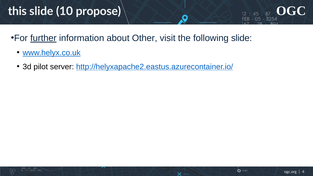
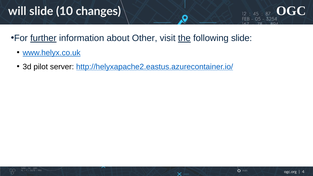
this: this -> will
propose: propose -> changes
the underline: none -> present
